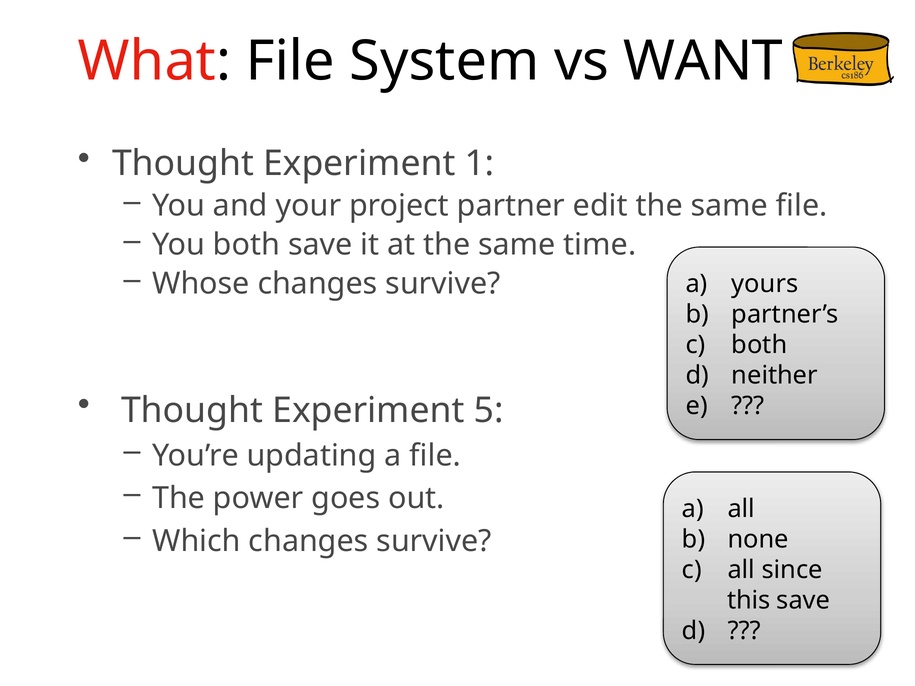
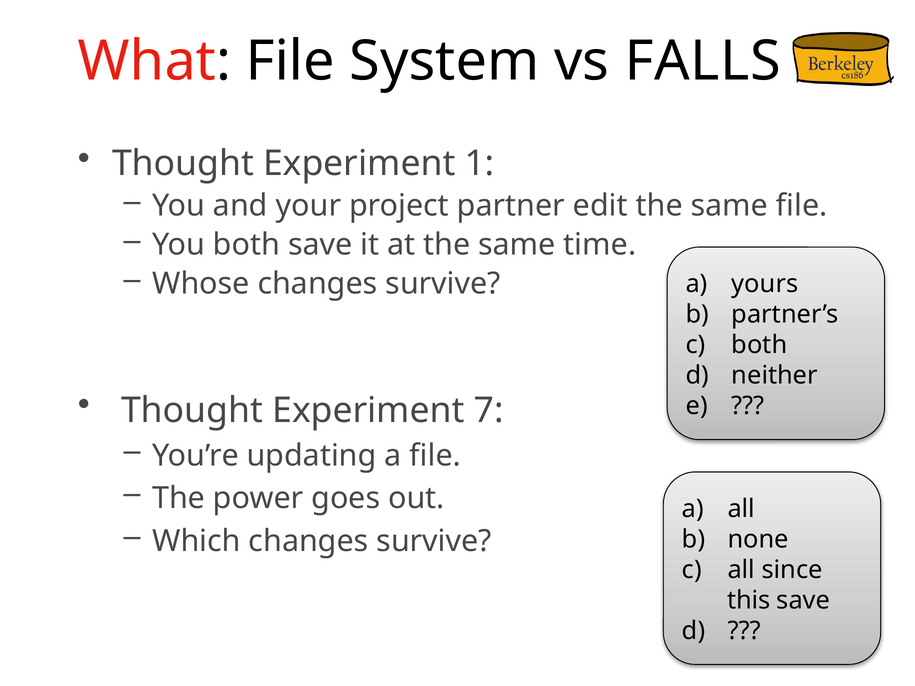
WANT: WANT -> FALLS
5: 5 -> 7
